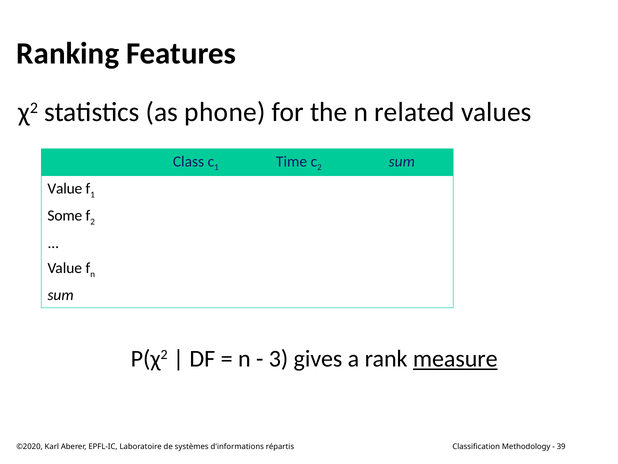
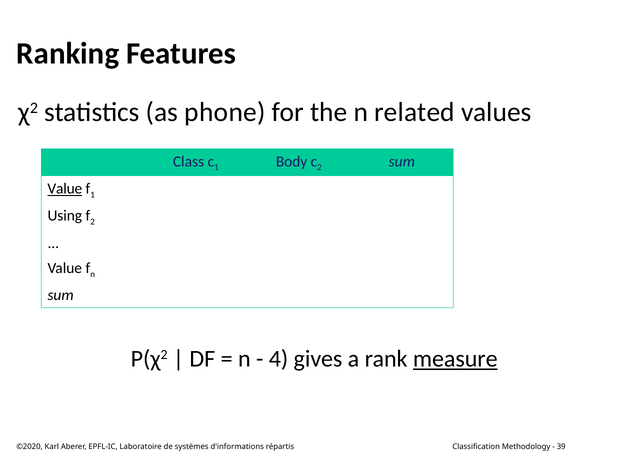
Time: Time -> Body
Value at (65, 188) underline: none -> present
Some: Some -> Using
3: 3 -> 4
